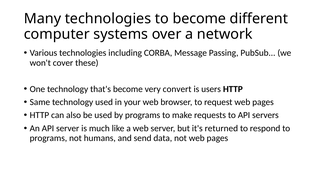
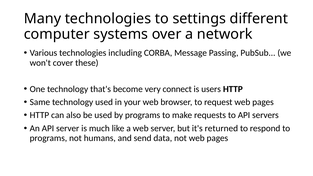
to become: become -> settings
convert: convert -> connect
